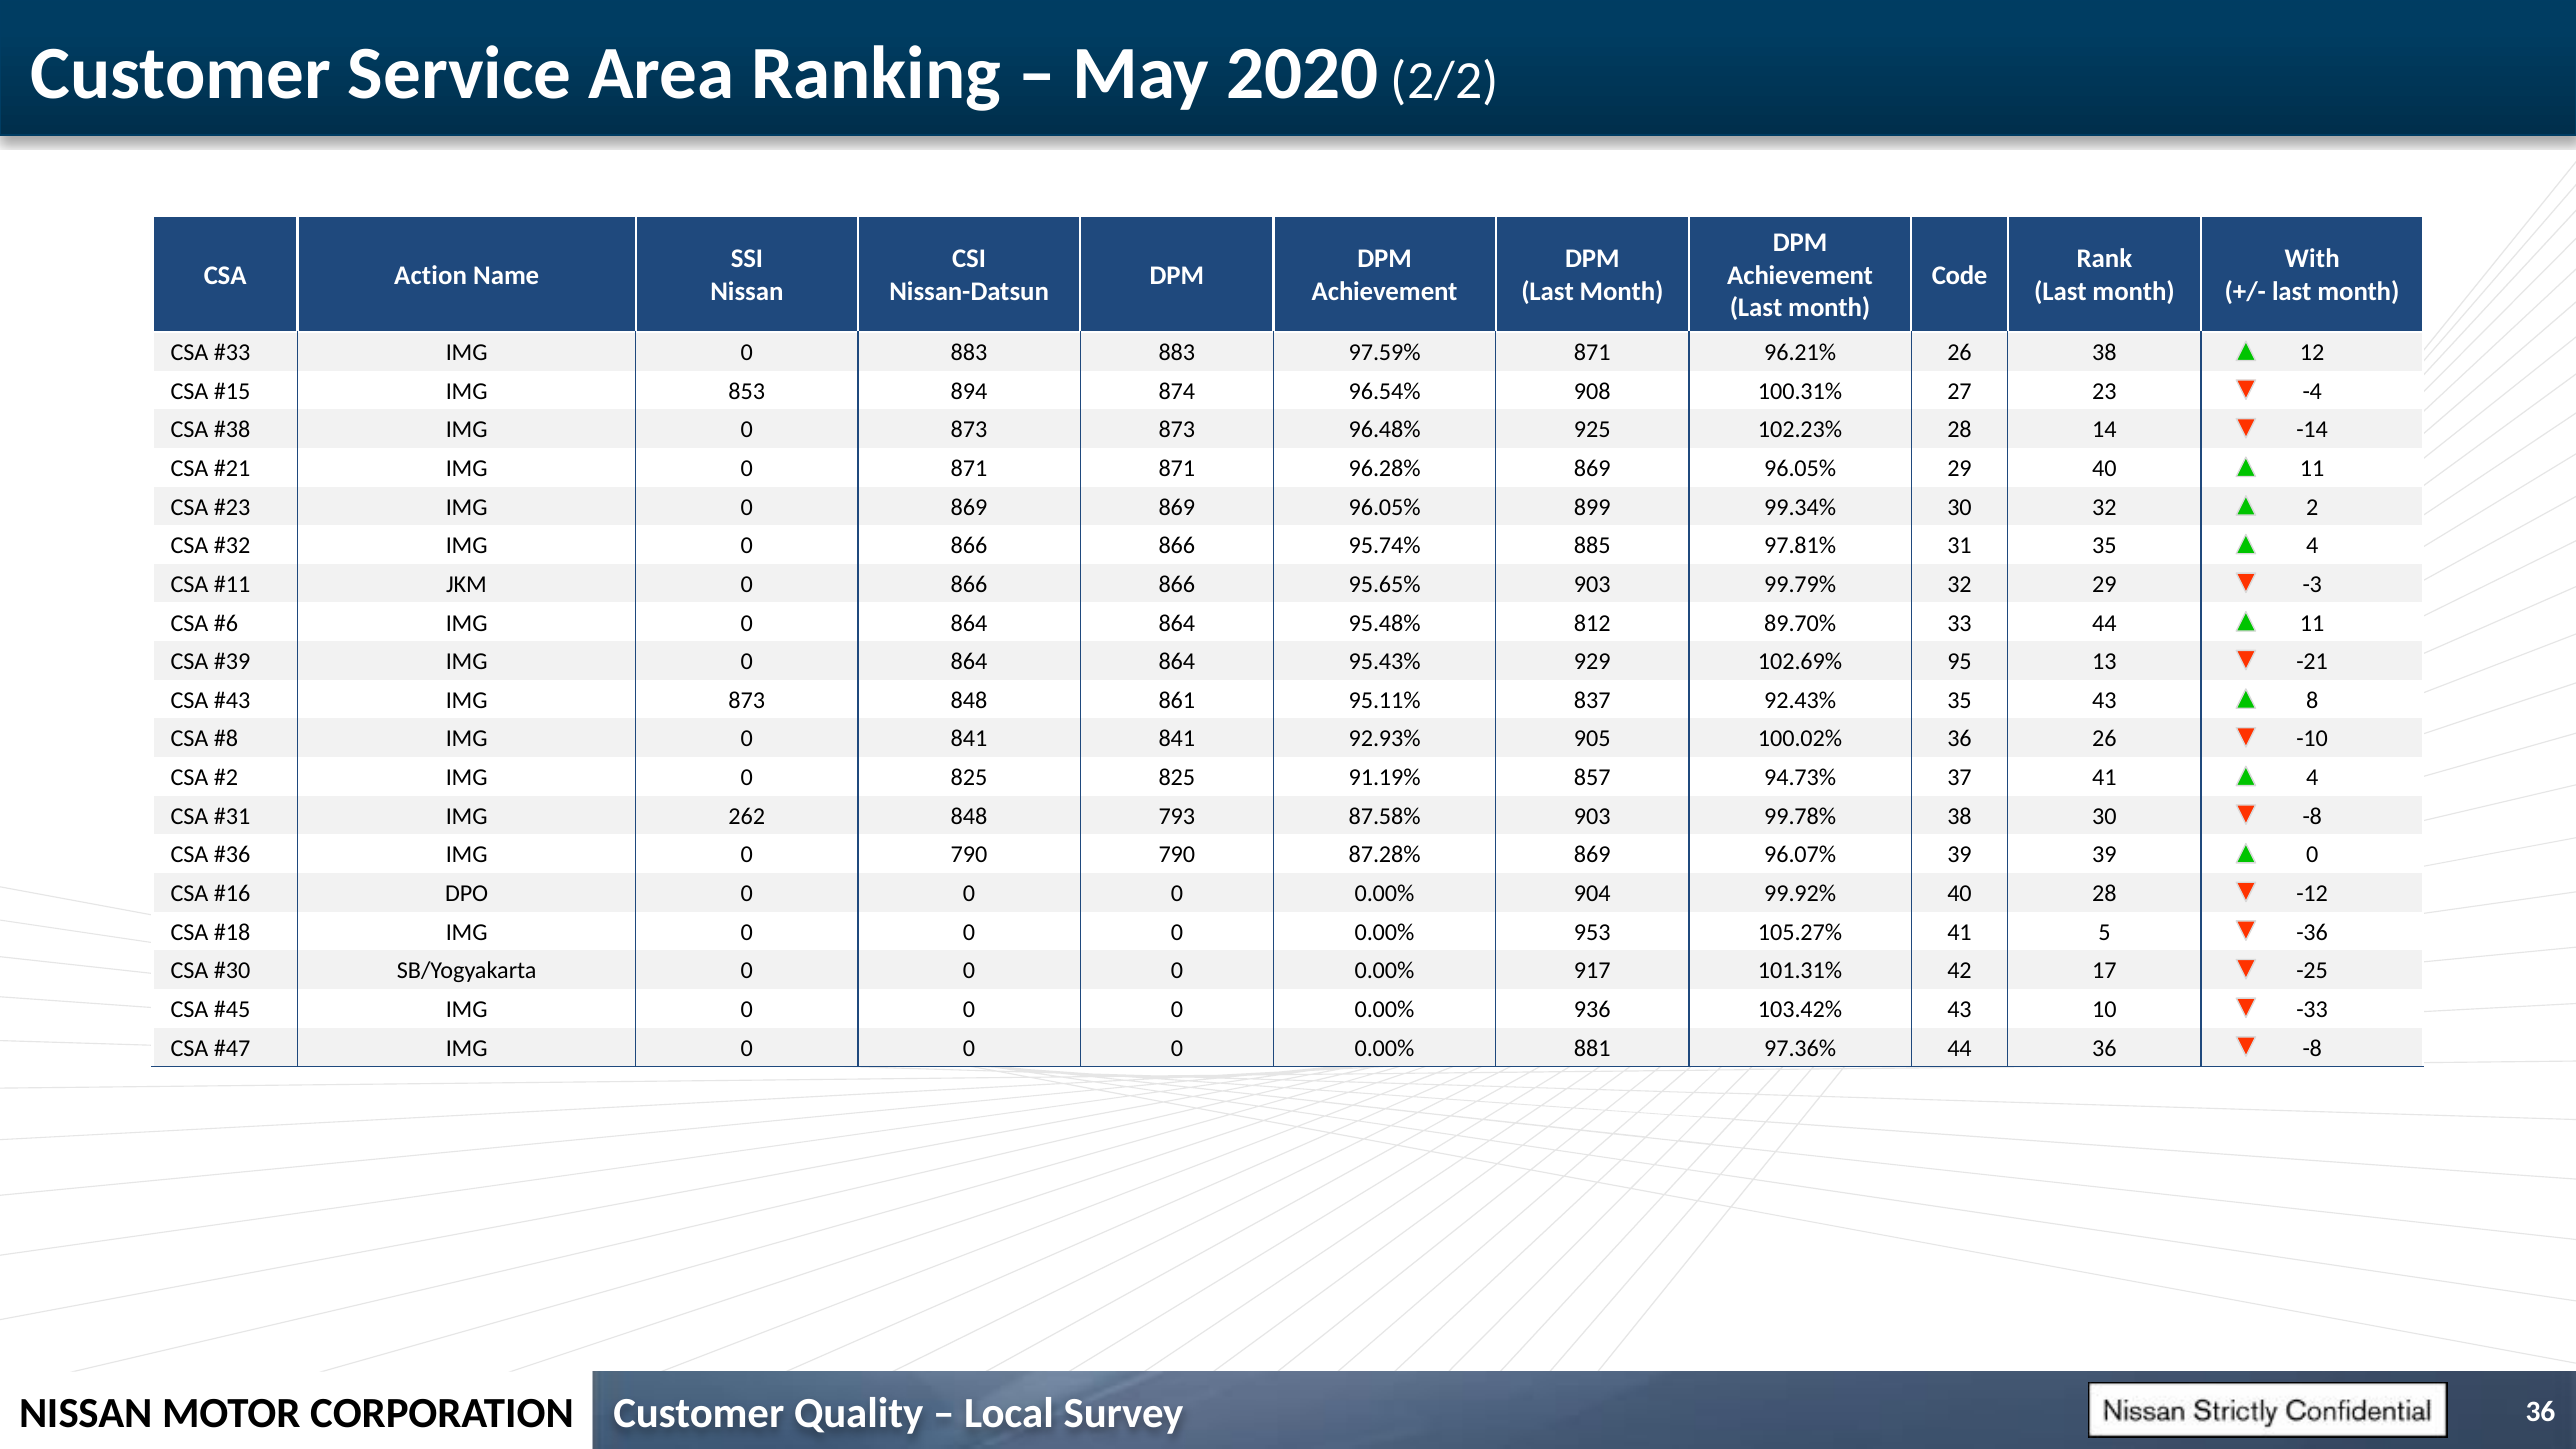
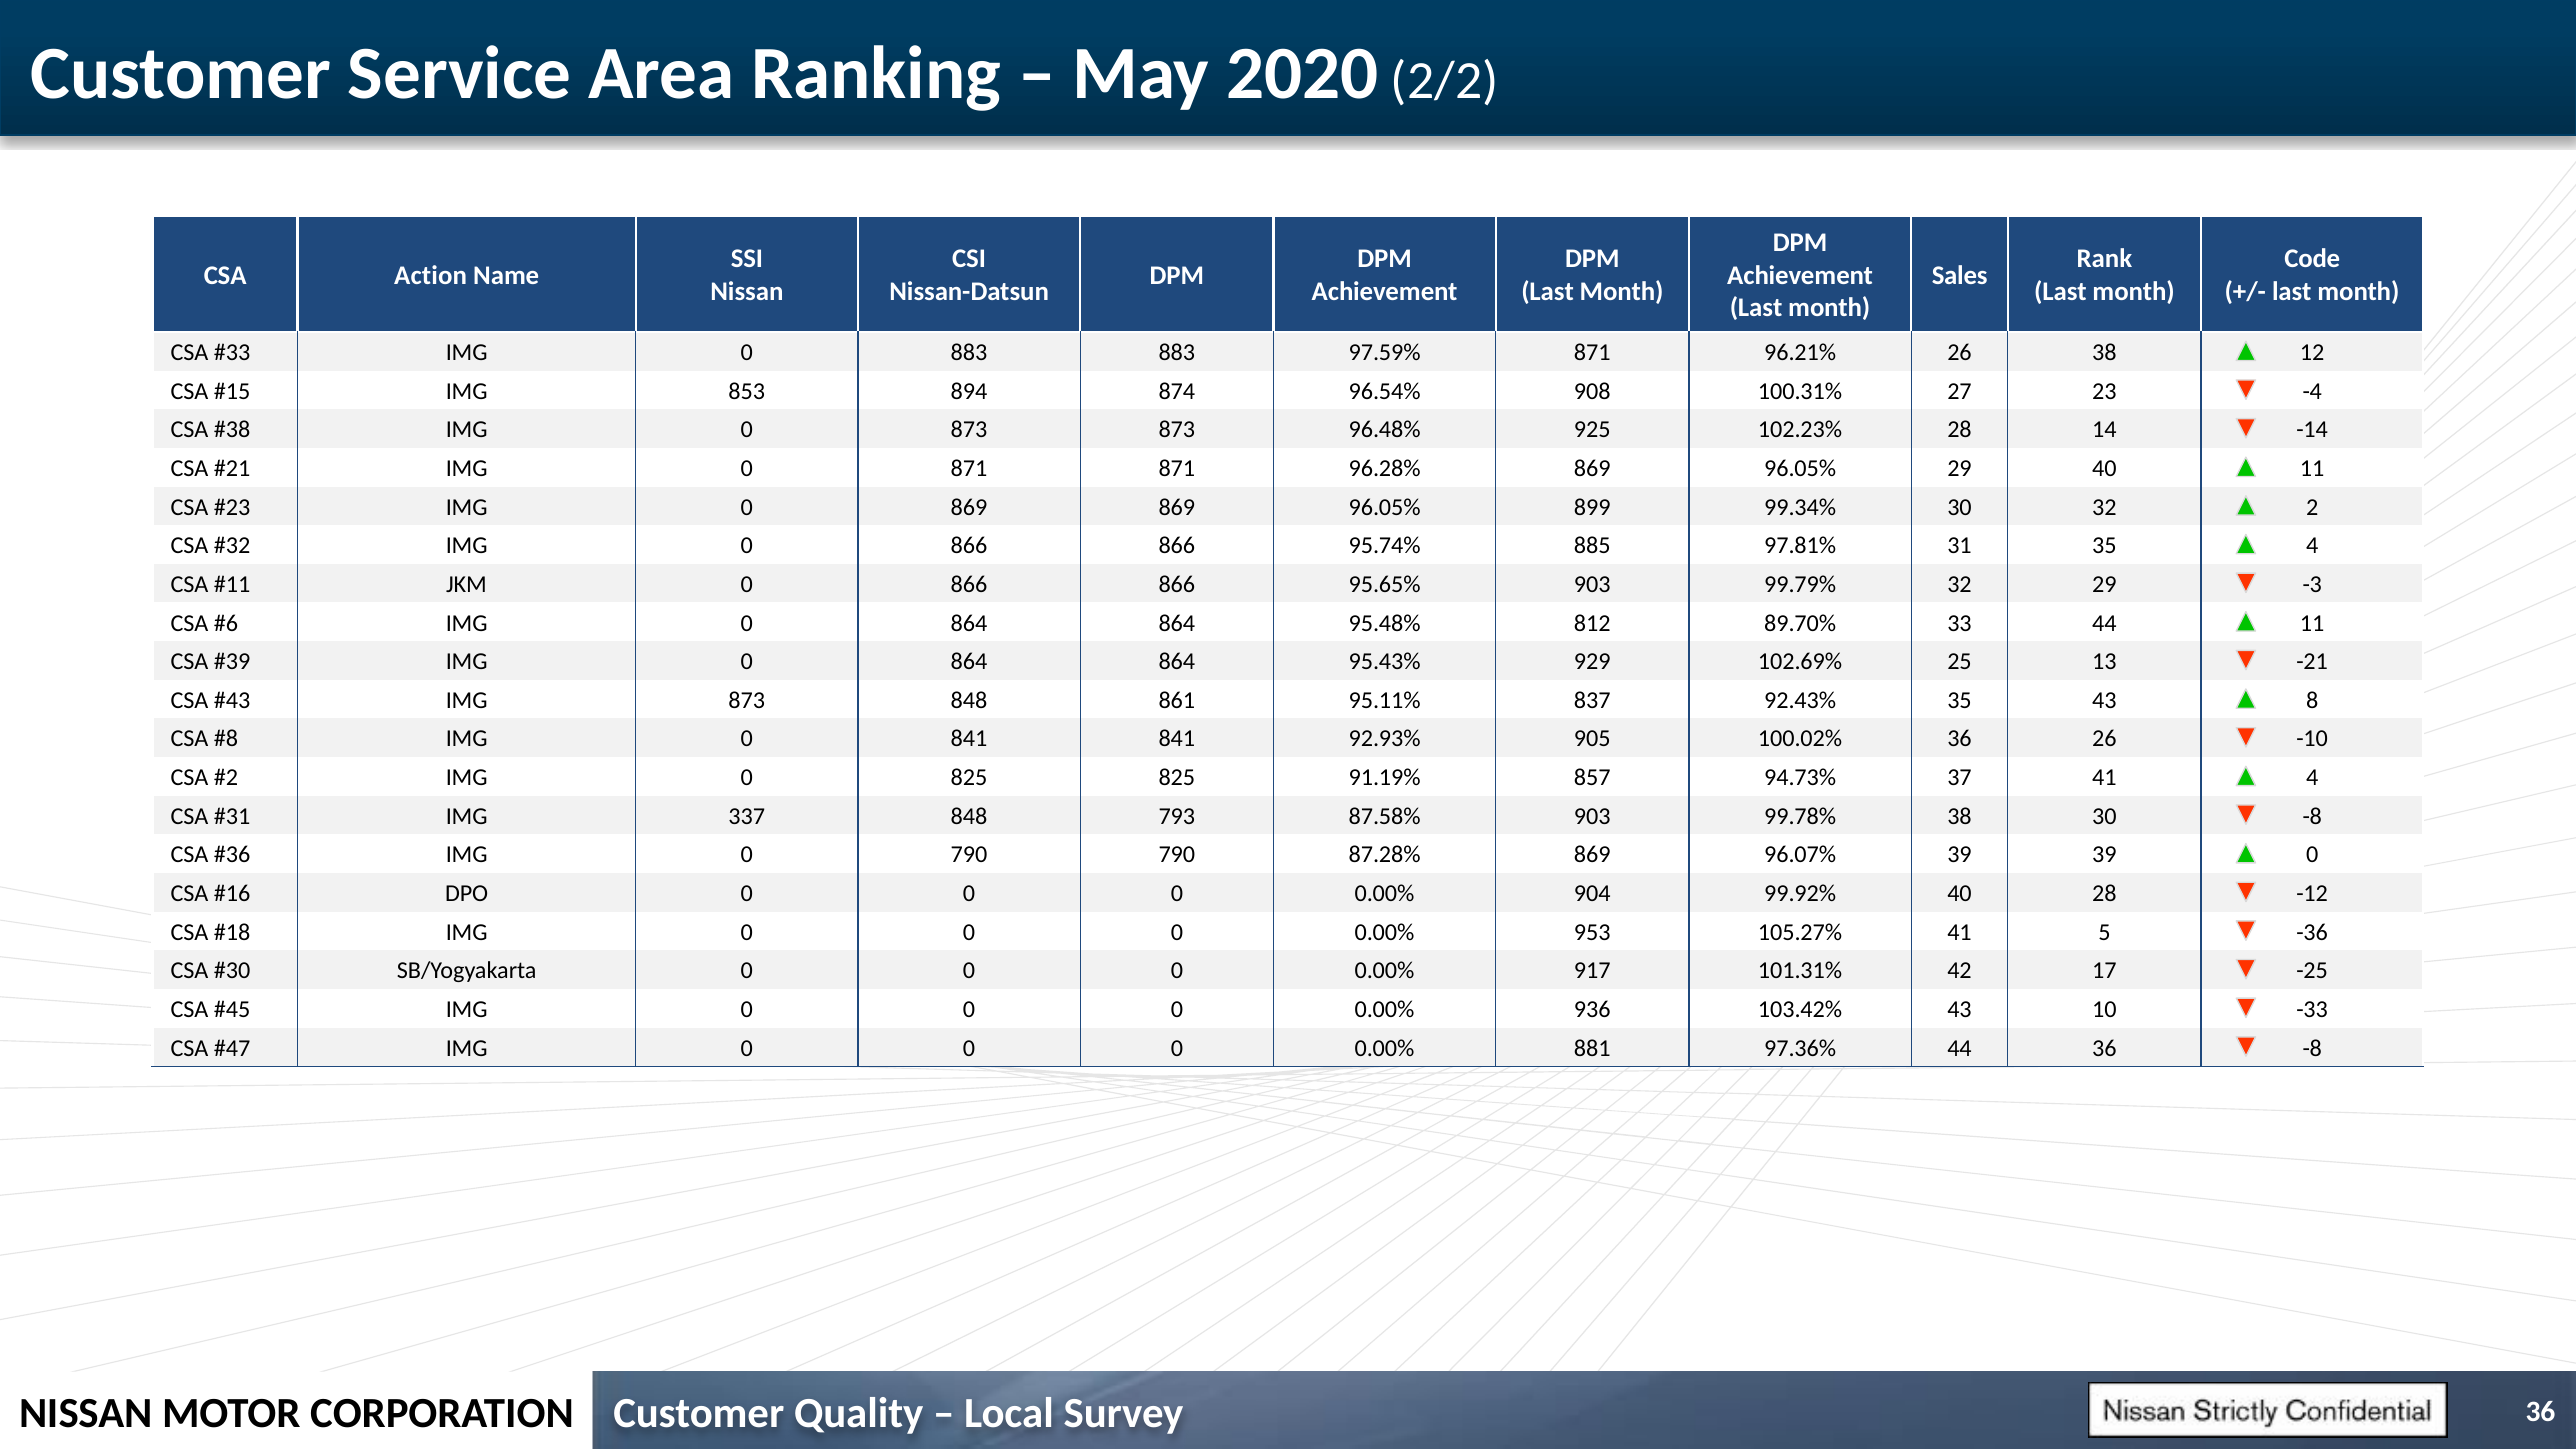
With: With -> Code
Code: Code -> Sales
95: 95 -> 25
262: 262 -> 337
